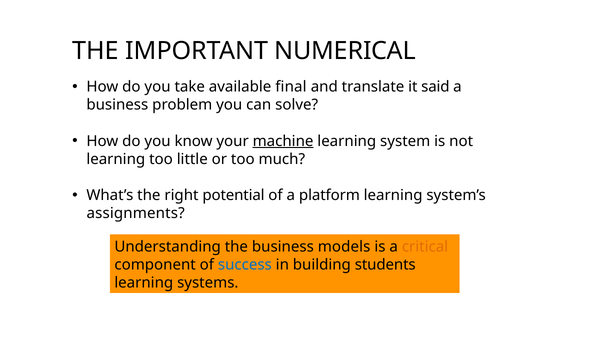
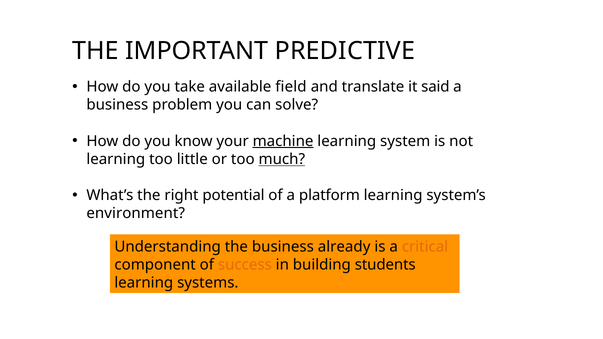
NUMERICAL: NUMERICAL -> PREDICTIVE
final: final -> field
much underline: none -> present
assignments: assignments -> environment
models: models -> already
success colour: blue -> orange
